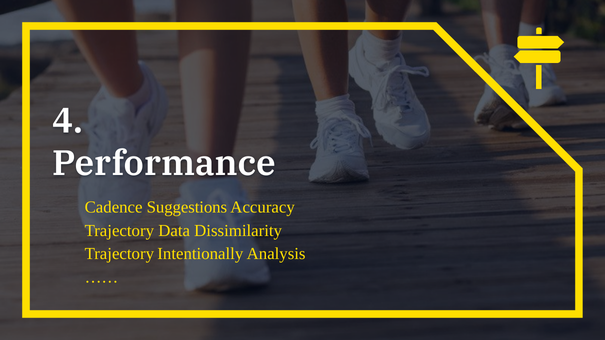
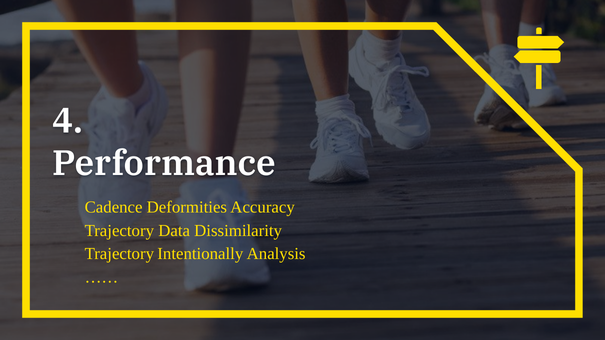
Suggestions: Suggestions -> Deformities
